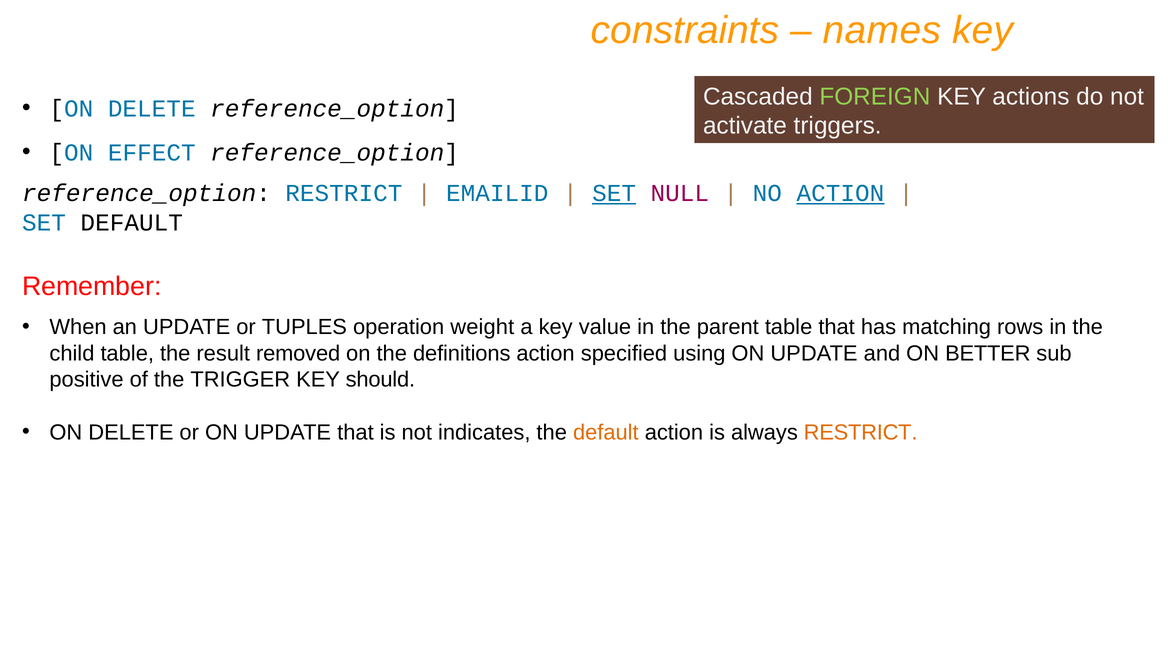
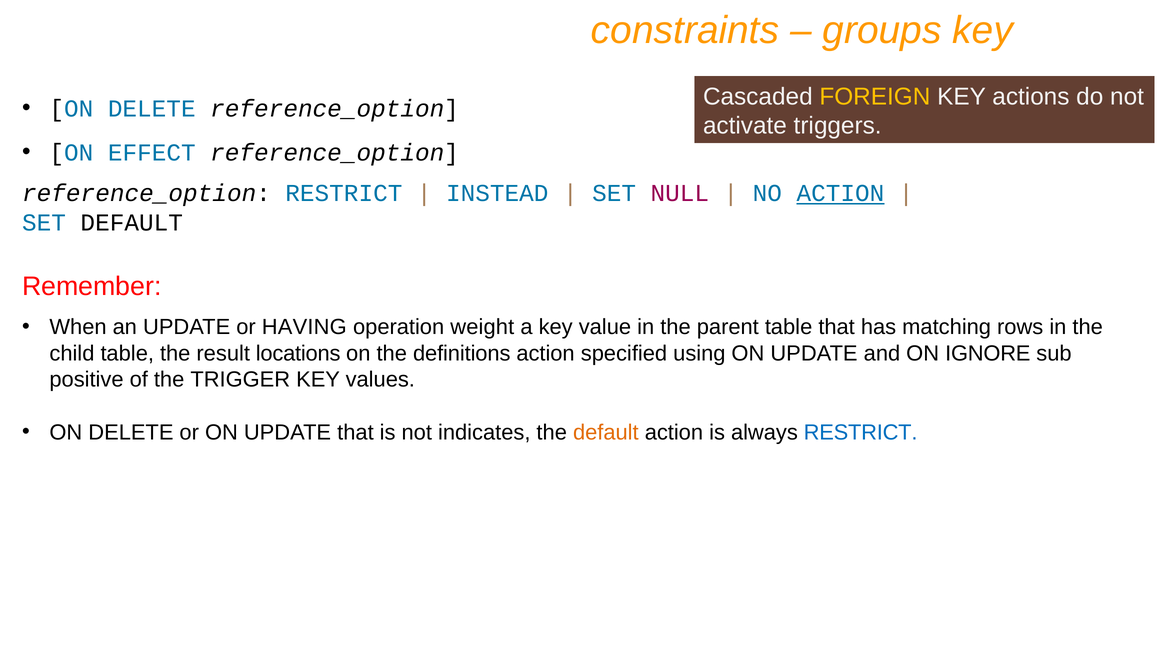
names: names -> groups
FOREIGN colour: light green -> yellow
EMAILID: EMAILID -> INSTEAD
SET at (614, 193) underline: present -> none
TUPLES: TUPLES -> HAVING
removed: removed -> locations
BETTER: BETTER -> IGNORE
should: should -> values
RESTRICT at (861, 432) colour: orange -> blue
